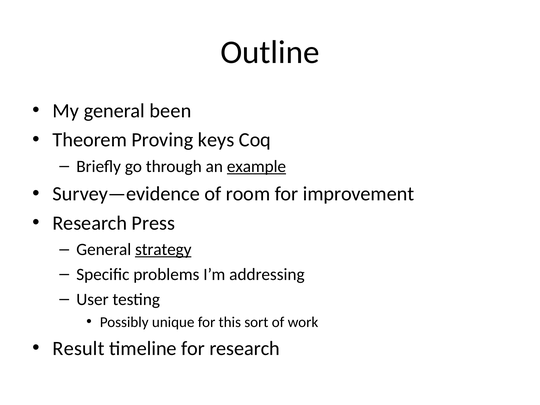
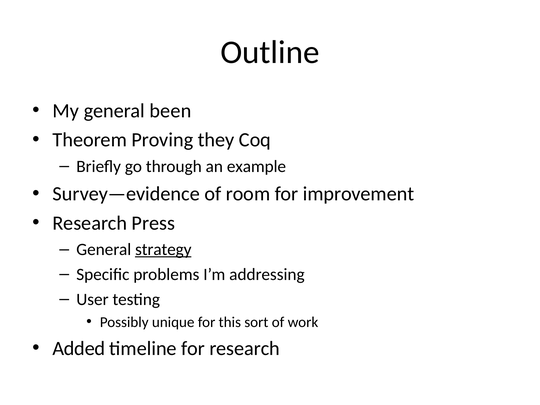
keys: keys -> they
example underline: present -> none
Result: Result -> Added
